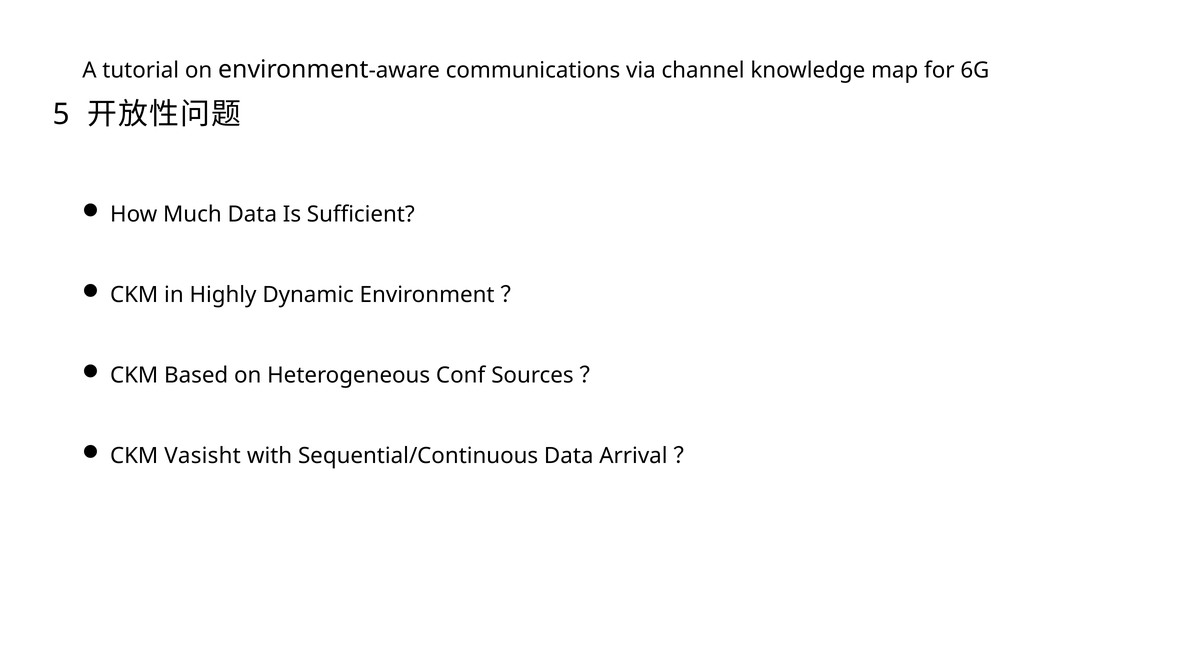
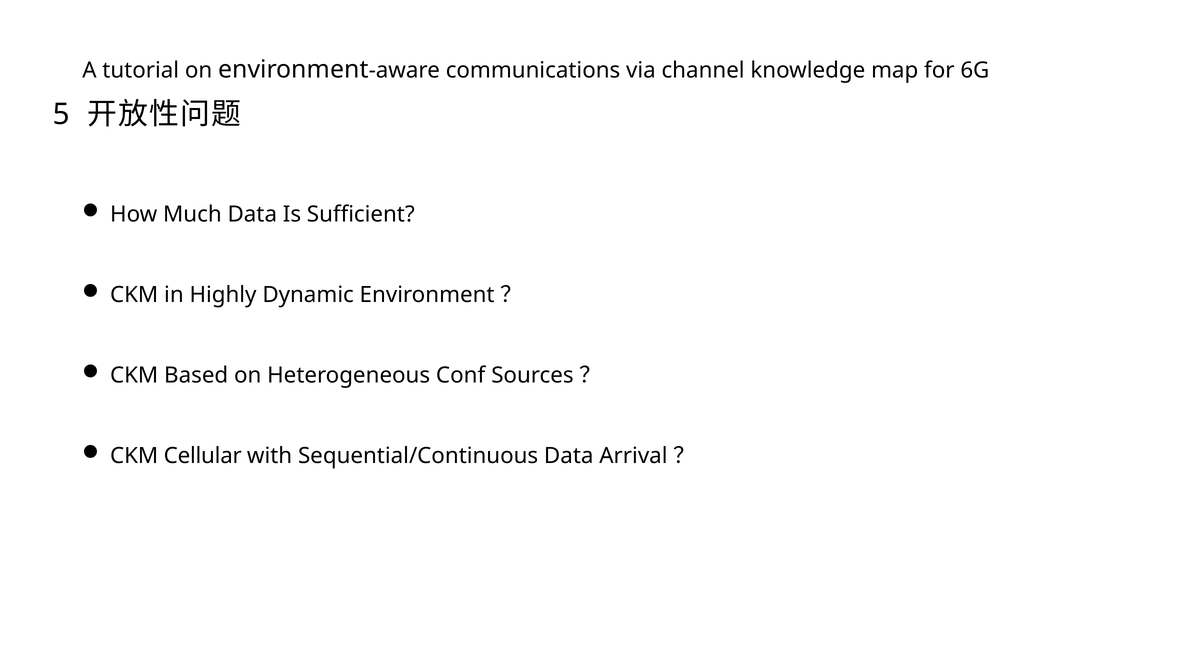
Vasisht: Vasisht -> Cellular
